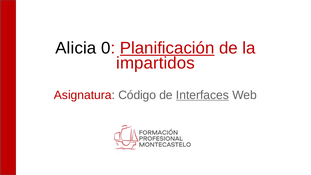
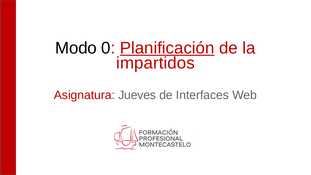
Alicia: Alicia -> Modo
Código: Código -> Jueves
Interfaces underline: present -> none
